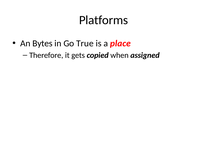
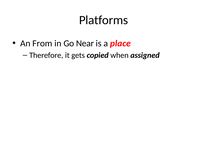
Bytes: Bytes -> From
True: True -> Near
